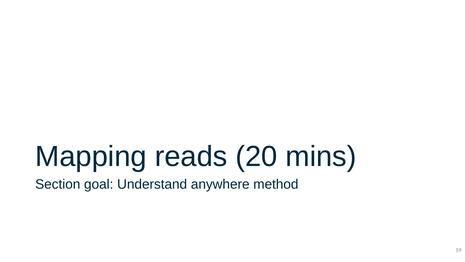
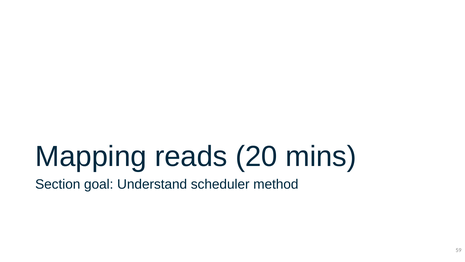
anywhere: anywhere -> scheduler
